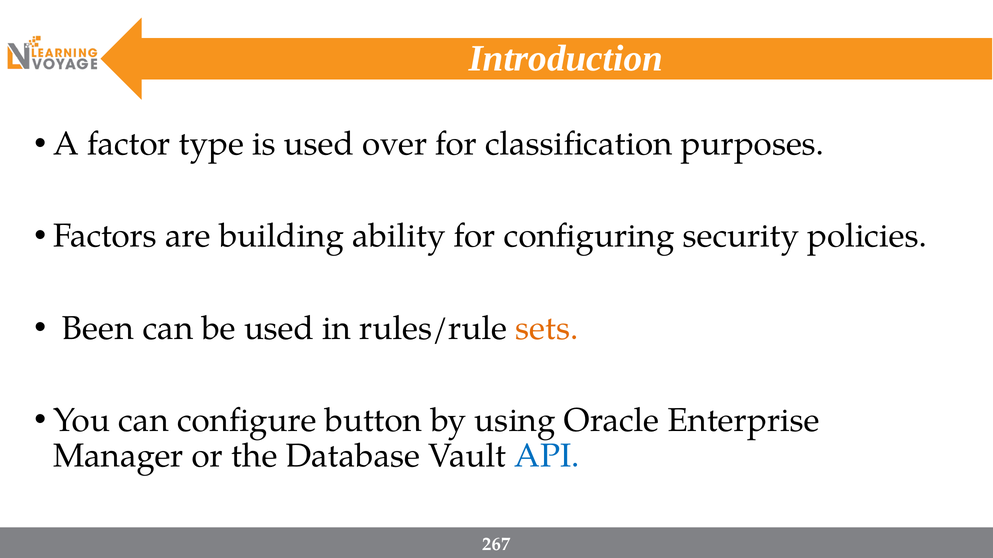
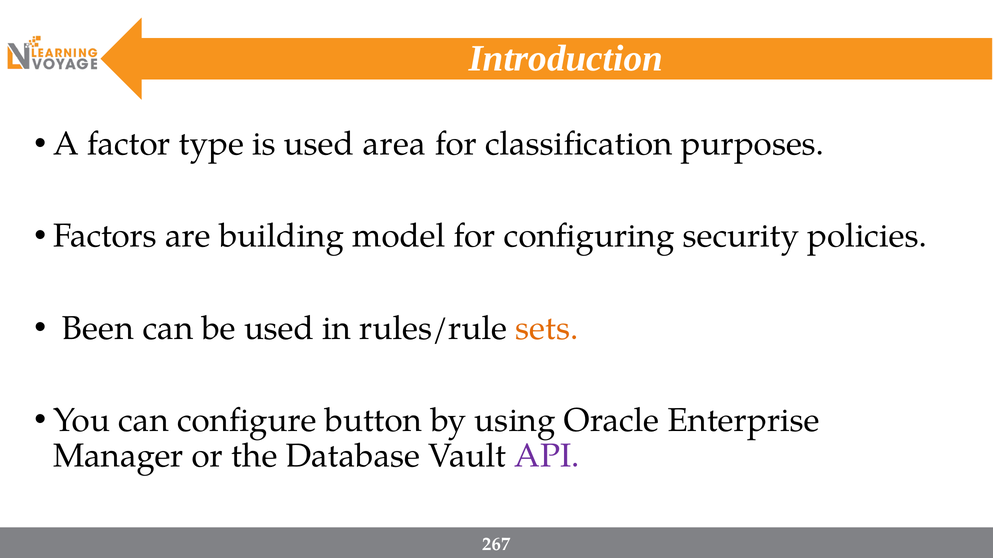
over: over -> area
ability: ability -> model
API colour: blue -> purple
